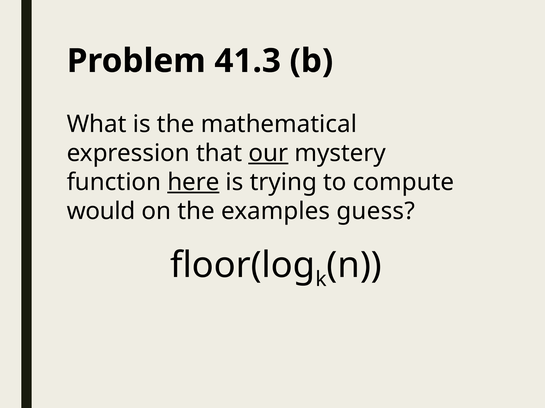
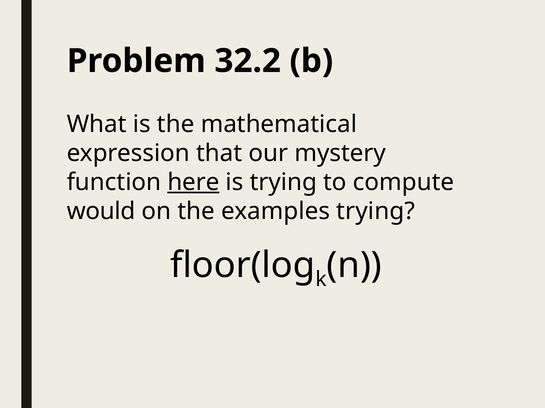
41.3: 41.3 -> 32.2
our underline: present -> none
examples guess: guess -> trying
